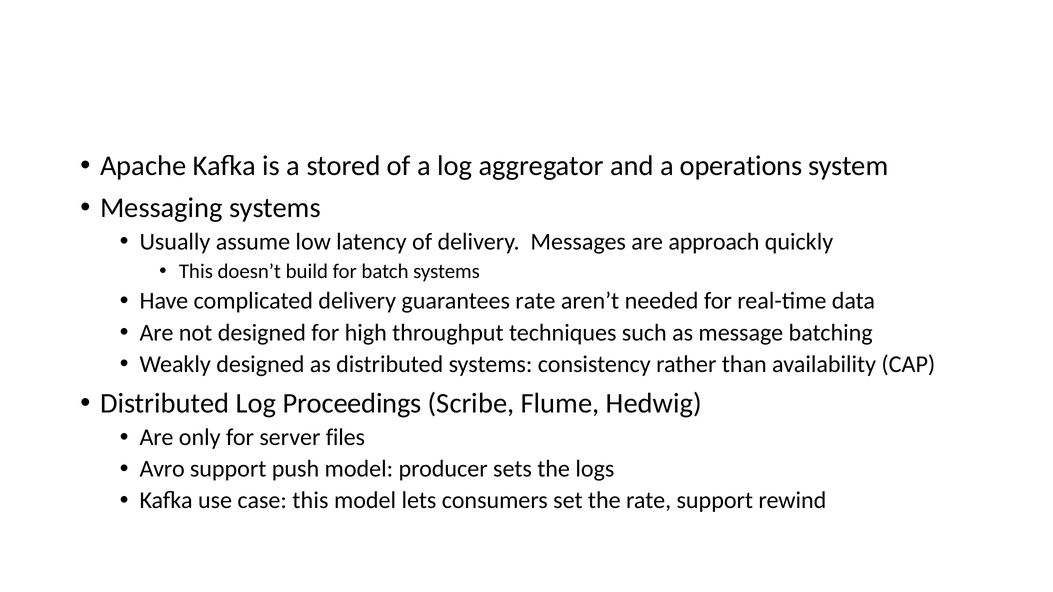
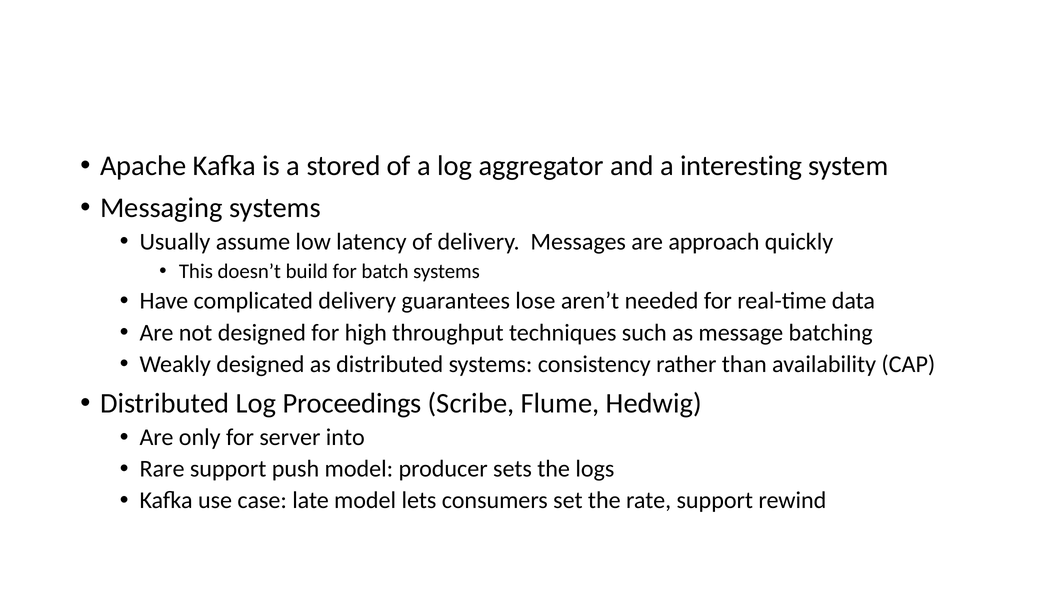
operations: operations -> interesting
guarantees rate: rate -> lose
files: files -> into
Avro: Avro -> Rare
case this: this -> late
